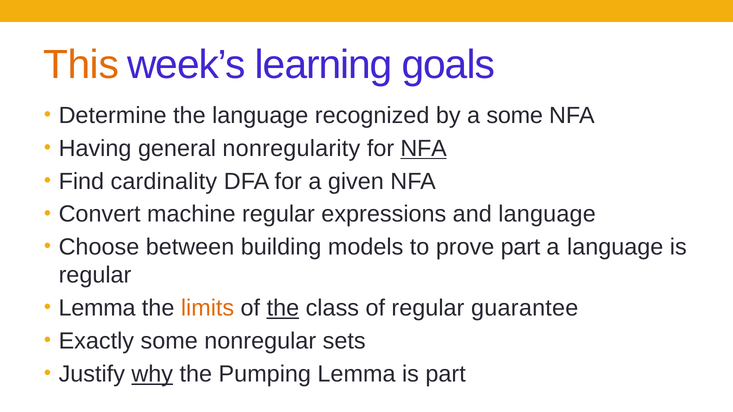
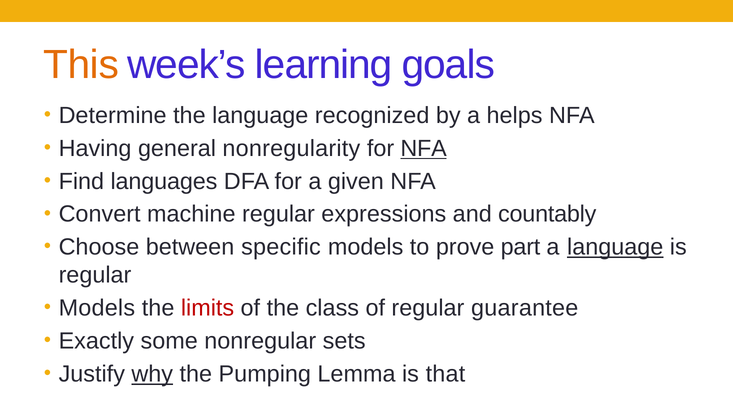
a some: some -> helps
cardinality: cardinality -> languages
and language: language -> countably
building: building -> specific
language at (615, 247) underline: none -> present
Lemma at (97, 308): Lemma -> Models
limits colour: orange -> red
the at (283, 308) underline: present -> none
is part: part -> that
